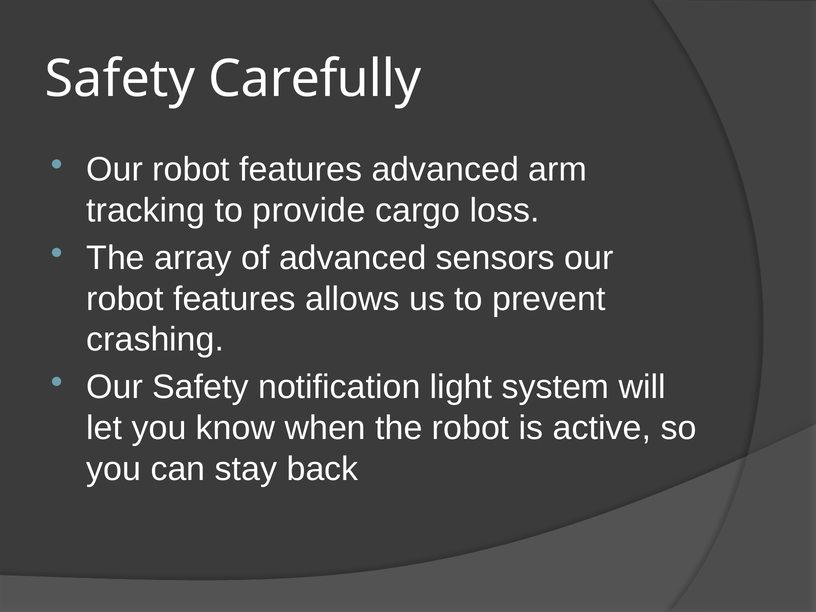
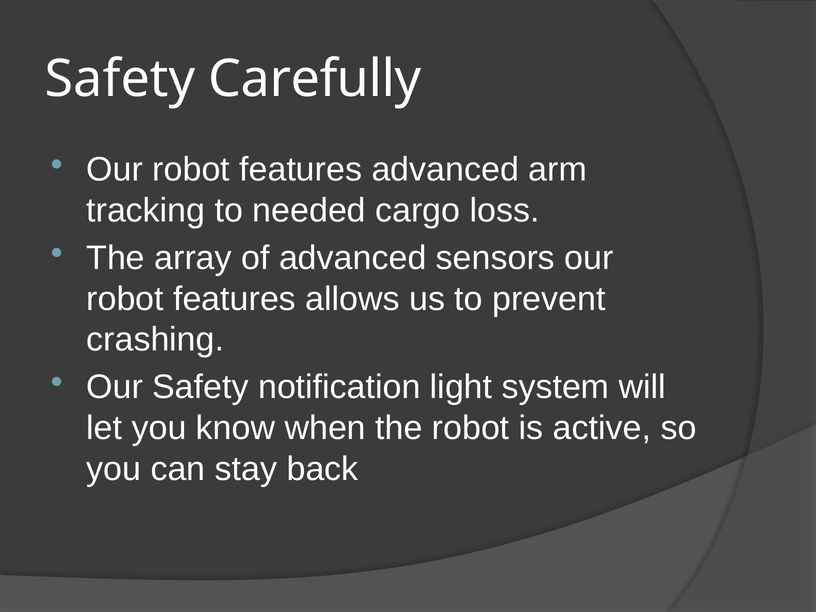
provide: provide -> needed
